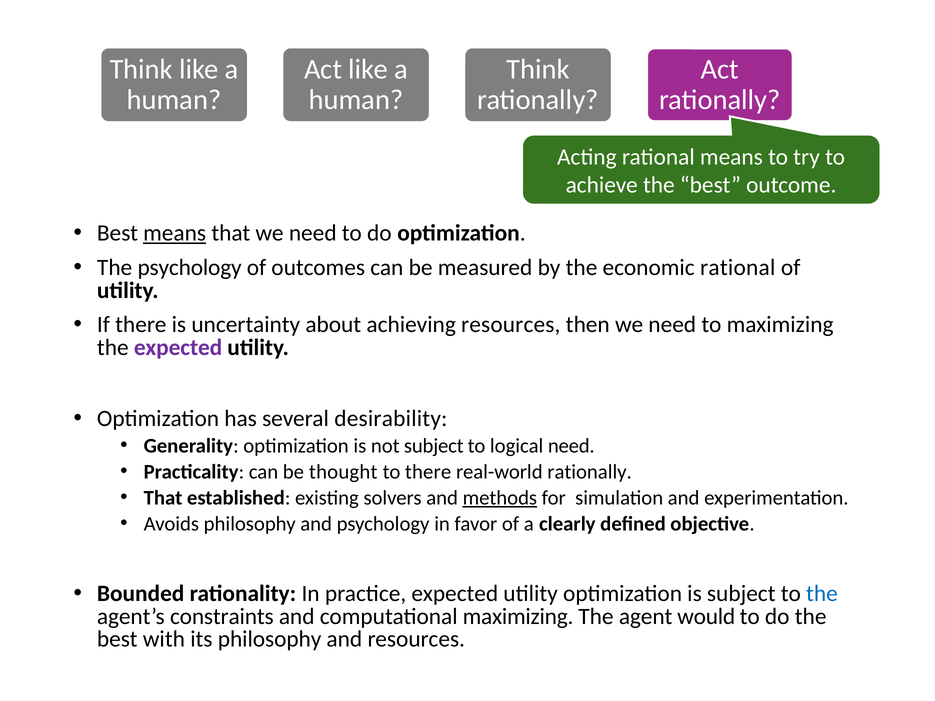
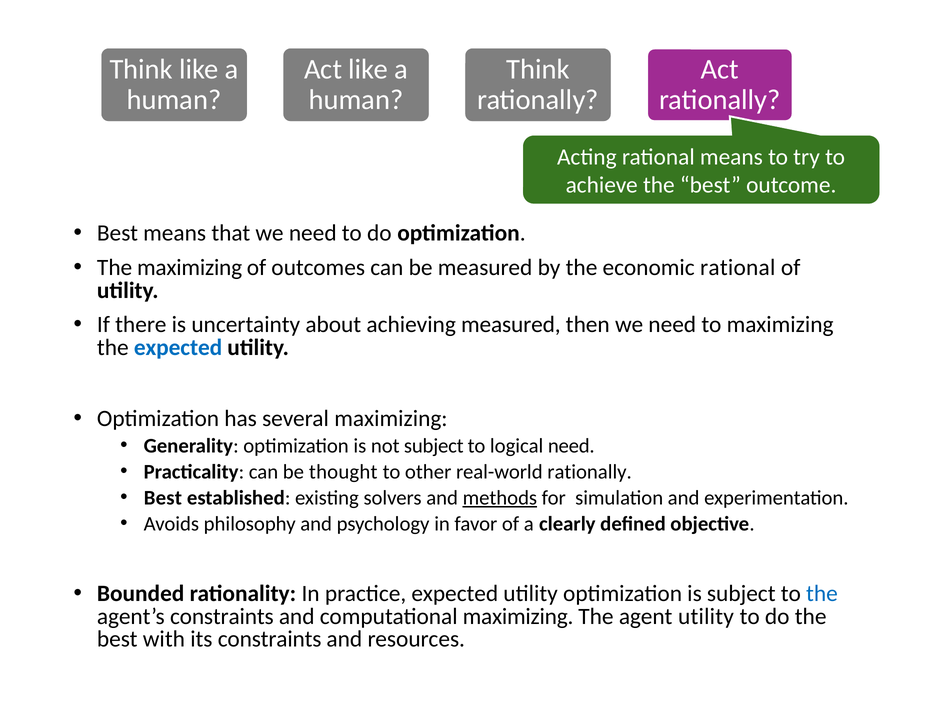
means at (175, 233) underline: present -> none
The psychology: psychology -> maximizing
achieving resources: resources -> measured
expected at (178, 348) colour: purple -> blue
several desirability: desirability -> maximizing
to there: there -> other
That at (163, 498): That -> Best
agent would: would -> utility
its philosophy: philosophy -> constraints
